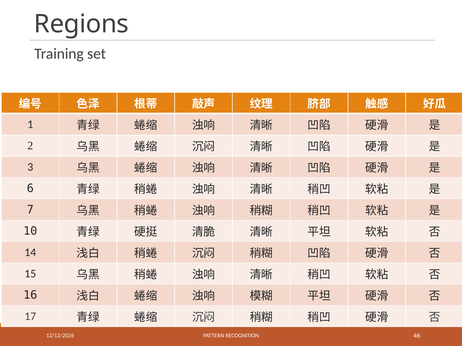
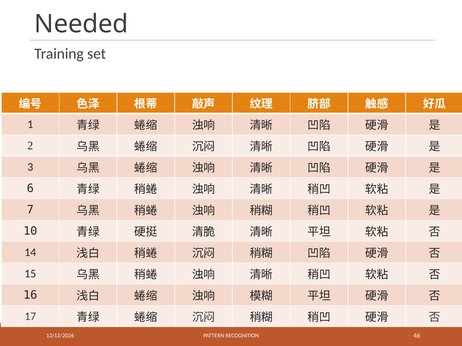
Regions: Regions -> Needed
